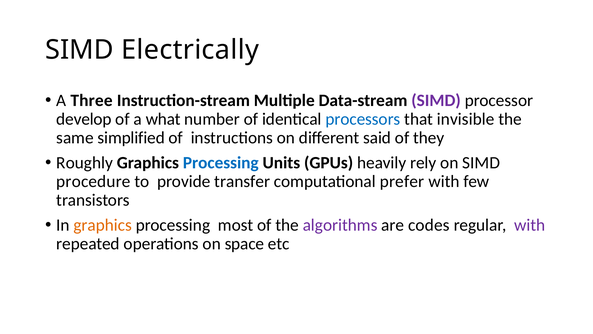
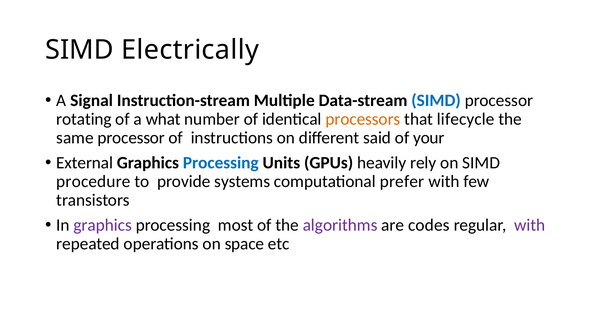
Three: Three -> Signal
SIMD at (436, 100) colour: purple -> blue
develop: develop -> rotating
processors colour: blue -> orange
invisible: invisible -> lifecycle
same simplified: simplified -> processor
they: they -> your
Roughly: Roughly -> External
transfer: transfer -> systems
graphics at (103, 225) colour: orange -> purple
